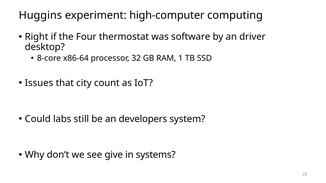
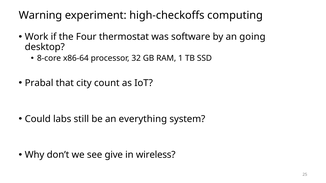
Huggins: Huggins -> Warning
high-computer: high-computer -> high-checkoffs
Right: Right -> Work
driver: driver -> going
Issues: Issues -> Prabal
developers: developers -> everything
systems: systems -> wireless
